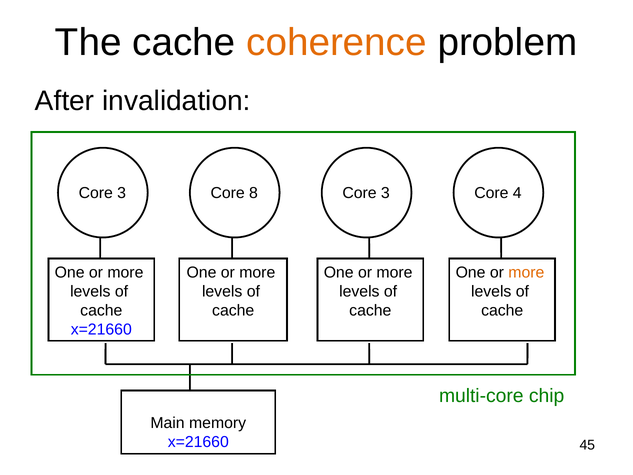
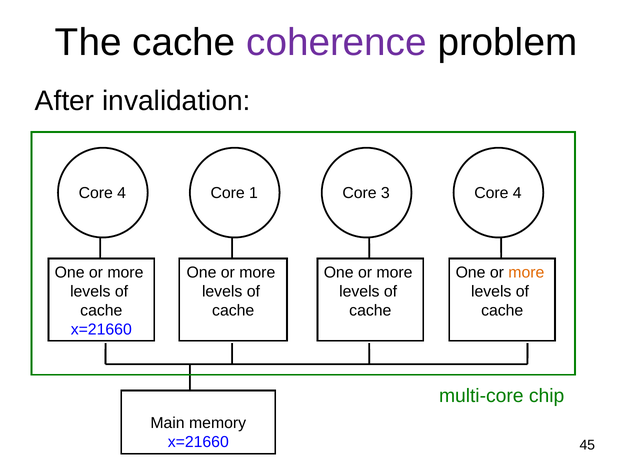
coherence colour: orange -> purple
3 at (122, 193): 3 -> 4
8: 8 -> 1
